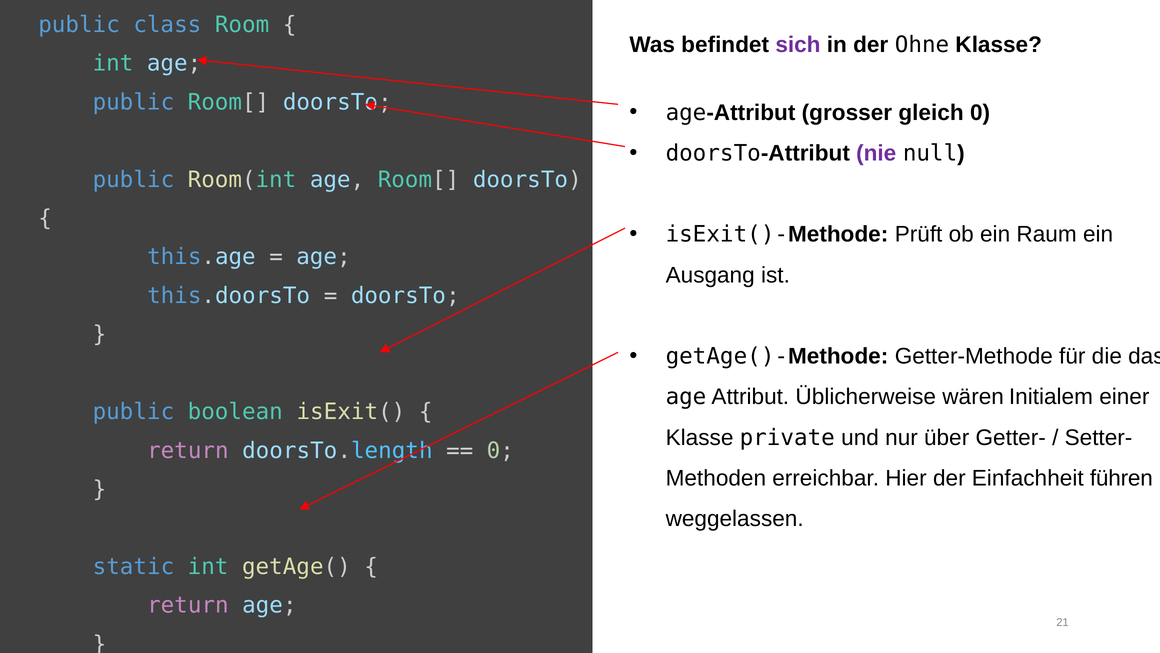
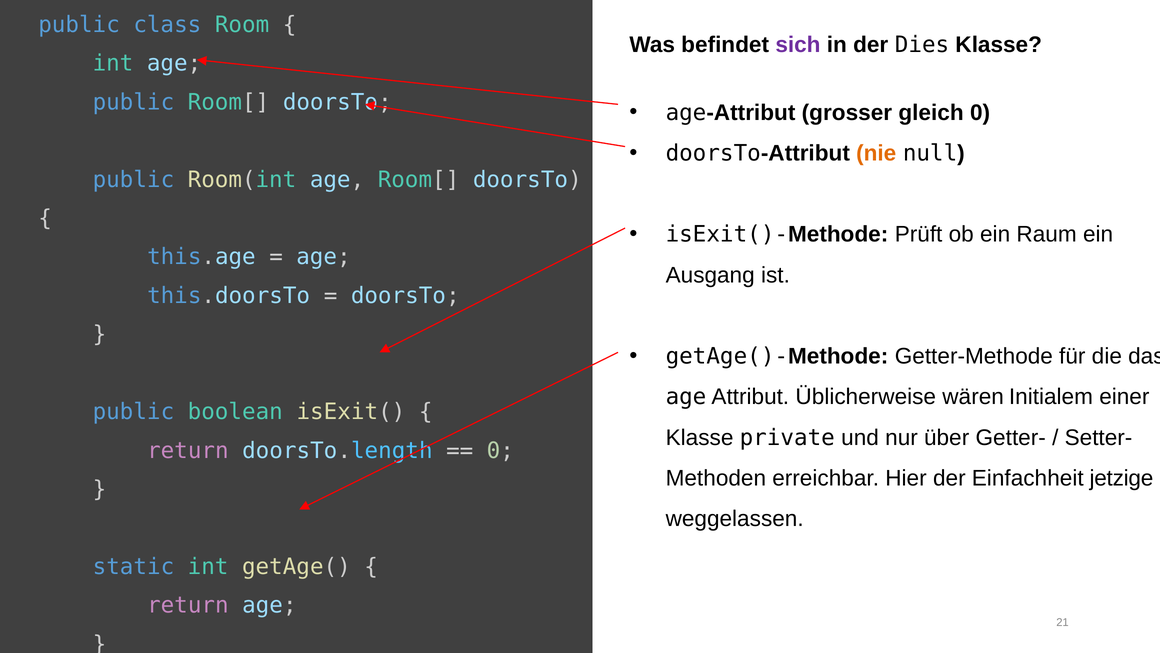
Ohne: Ohne -> Dies
nie colour: purple -> orange
führen: führen -> jetzige
